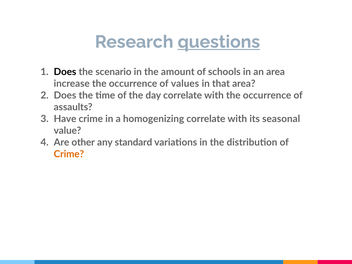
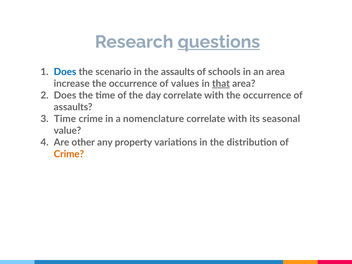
Does at (65, 72) colour: black -> blue
the amount: amount -> assaults
that underline: none -> present
Have at (65, 119): Have -> Time
homogenizing: homogenizing -> nomenclature
standard: standard -> property
